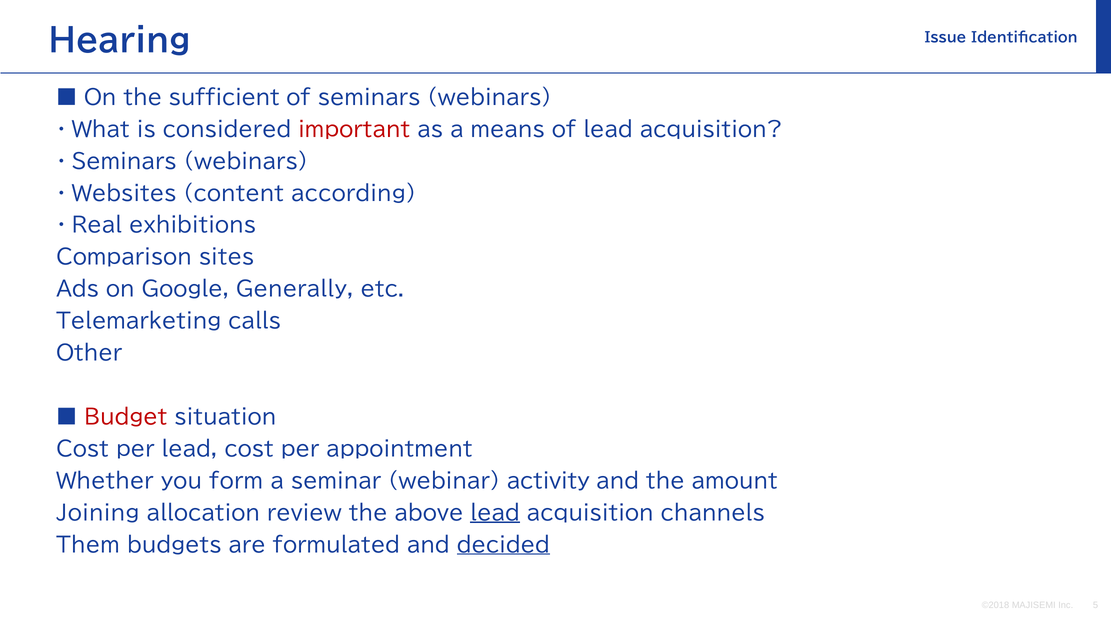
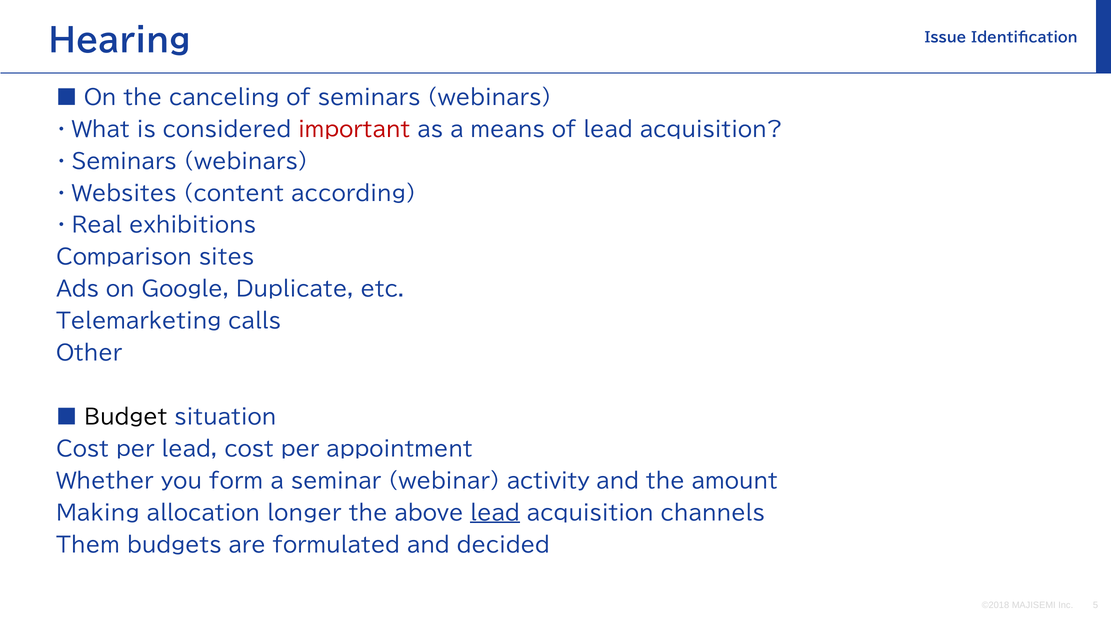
sufficient: sufficient -> canceling
Generally: Generally -> Duplicate
Budget colour: red -> black
Joining: Joining -> Making
review: review -> longer
decided underline: present -> none
